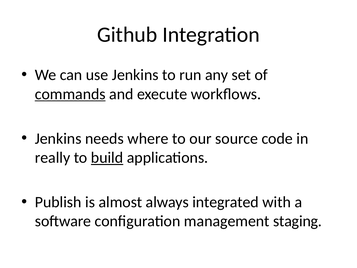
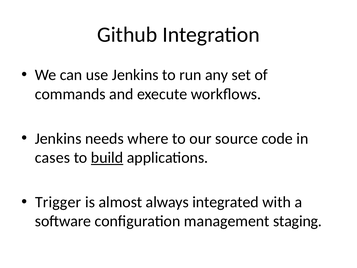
commands underline: present -> none
really: really -> cases
Publish: Publish -> Trigger
